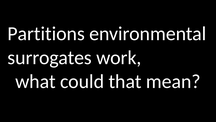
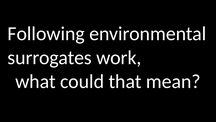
Partitions: Partitions -> Following
